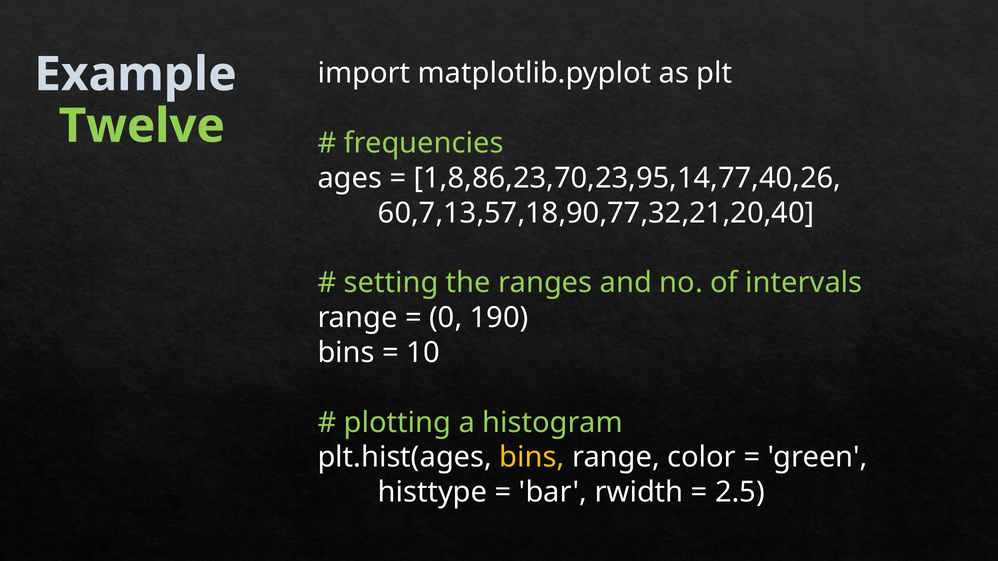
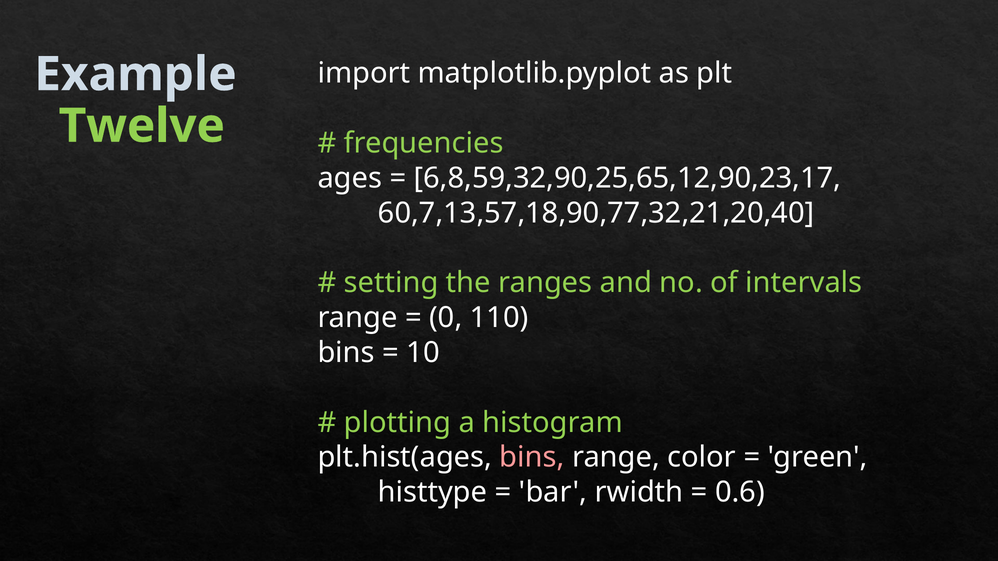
1,8,86,23,70,23,95,14,77,40,26: 1,8,86,23,70,23,95,14,77,40,26 -> 6,8,59,32,90,25,65,12,90,23,17
190: 190 -> 110
bins at (532, 458) colour: yellow -> pink
2.5: 2.5 -> 0.6
